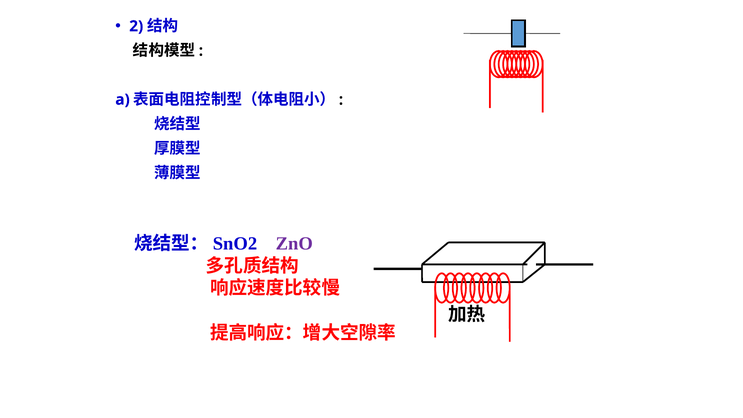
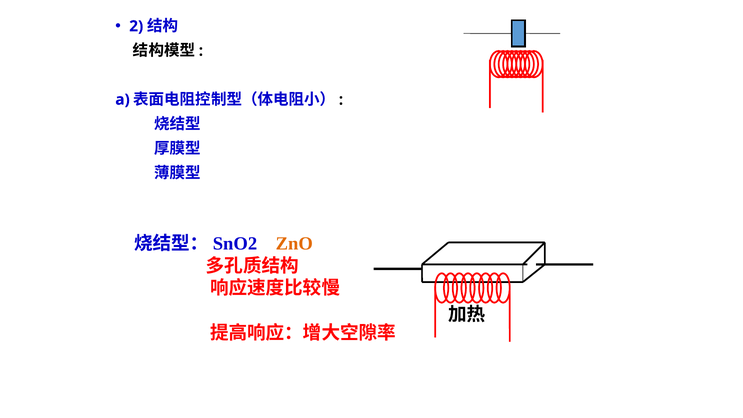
ZnO colour: purple -> orange
